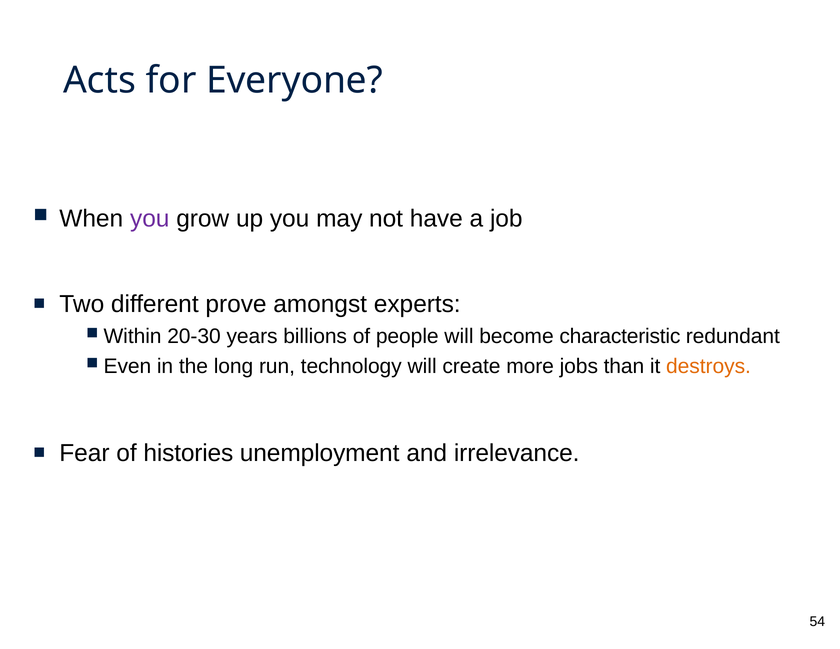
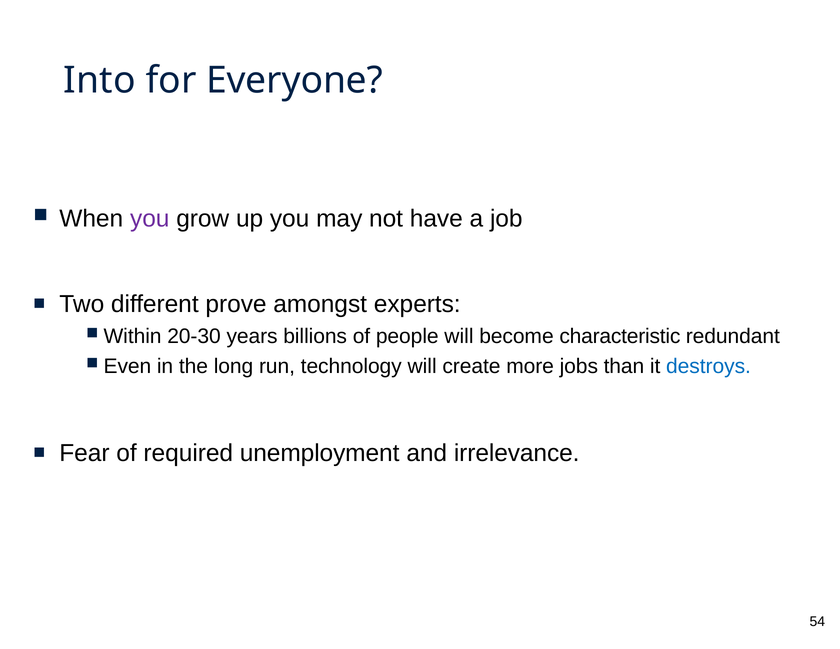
Acts: Acts -> Into
destroys colour: orange -> blue
histories: histories -> required
